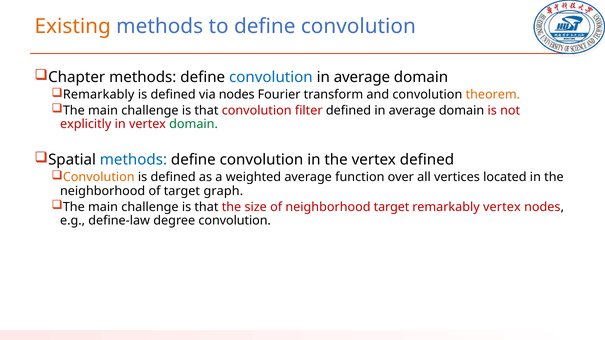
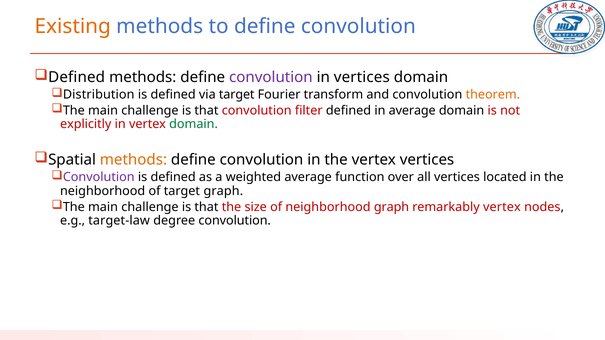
Chapter at (77, 77): Chapter -> Defined
convolution at (271, 77) colour: blue -> purple
average at (362, 77): average -> vertices
Remarkably at (99, 95): Remarkably -> Distribution
via nodes: nodes -> target
methods at (133, 160) colour: blue -> orange
vertex defined: defined -> vertices
Convolution at (99, 177) colour: orange -> purple
neighborhood target: target -> graph
define-law: define-law -> target-law
